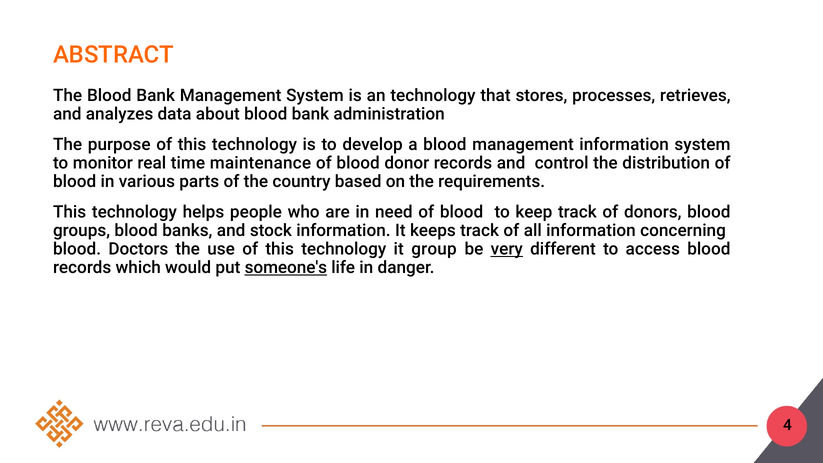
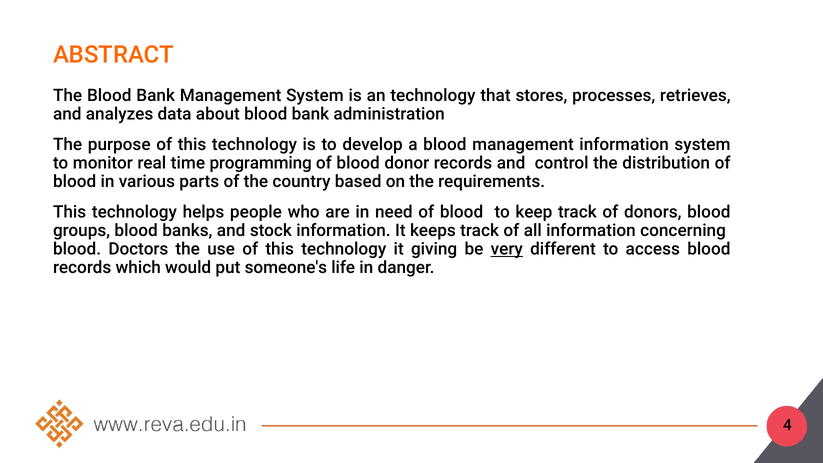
maintenance: maintenance -> programming
group: group -> giving
someone's underline: present -> none
